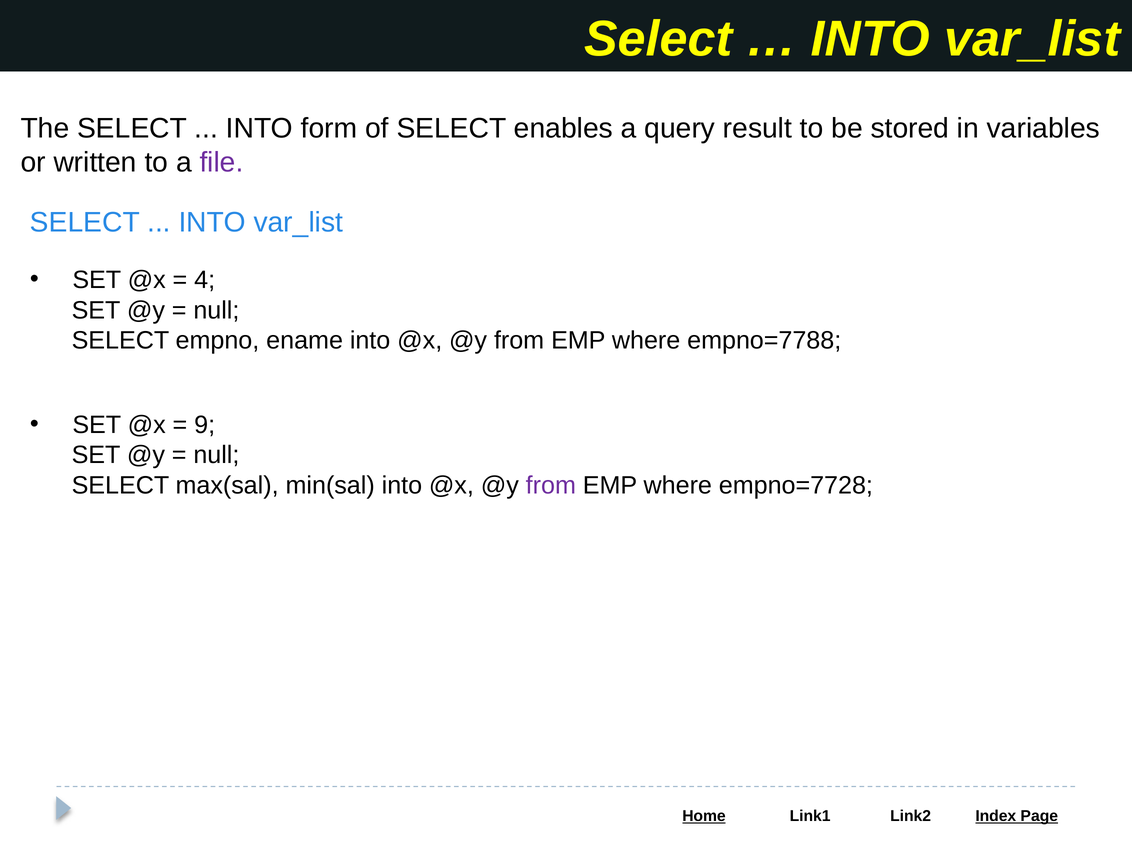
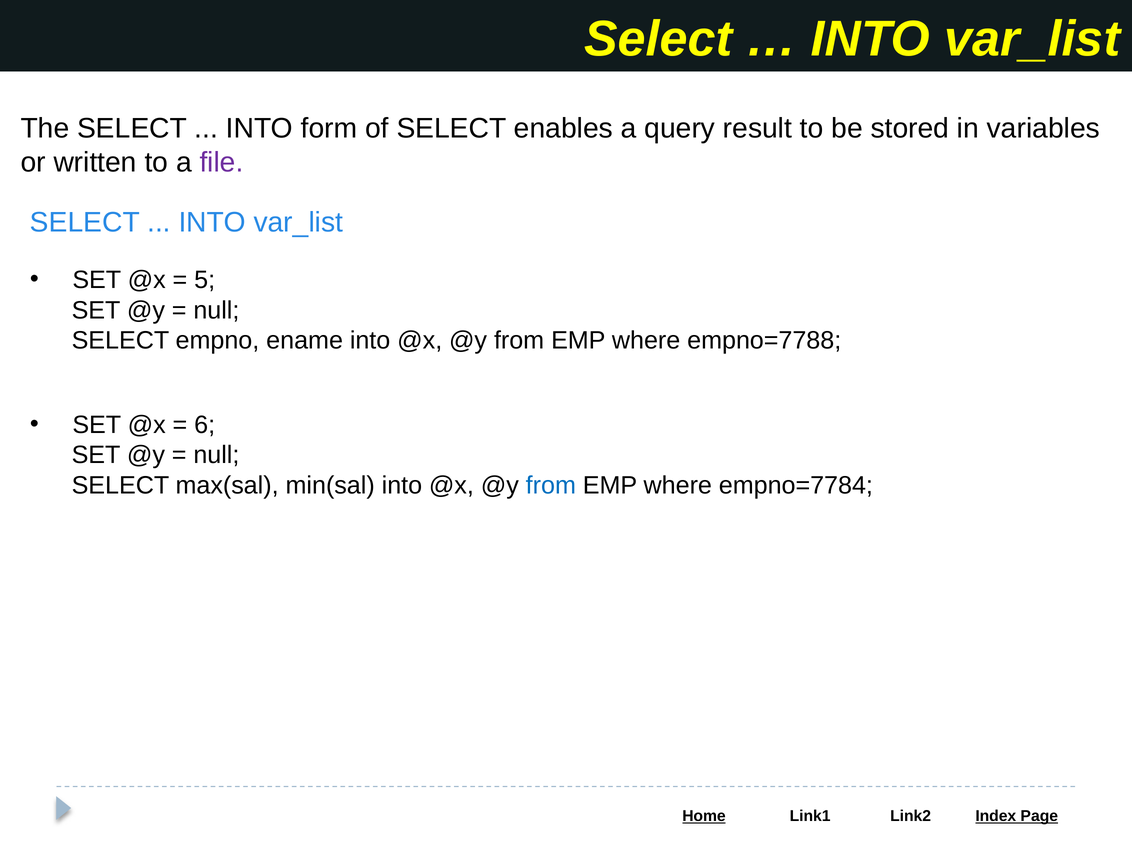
4: 4 -> 5
9: 9 -> 6
from at (551, 485) colour: purple -> blue
empno=7728: empno=7728 -> empno=7784
